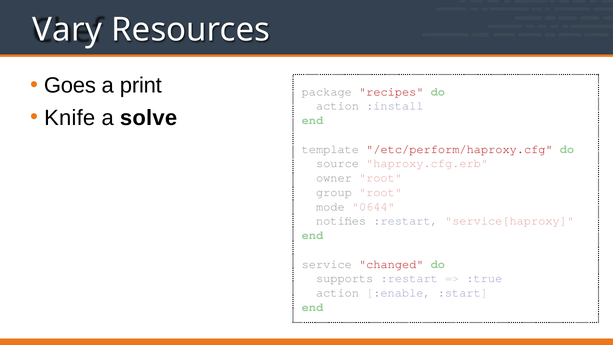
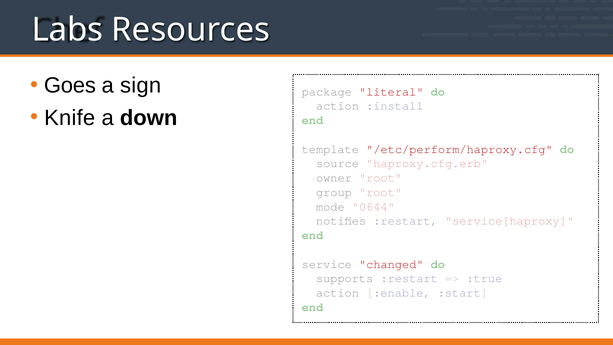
Vary: Vary -> Labs
print: print -> sign
recipes: recipes -> literal
solve: solve -> down
